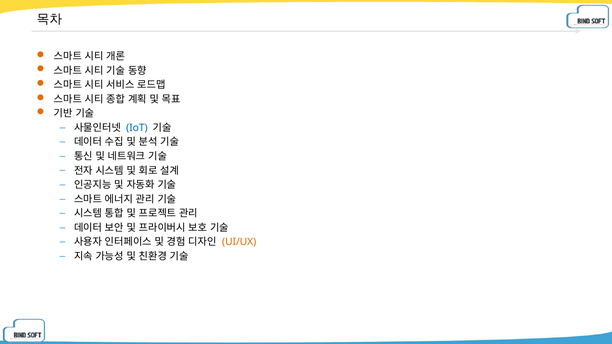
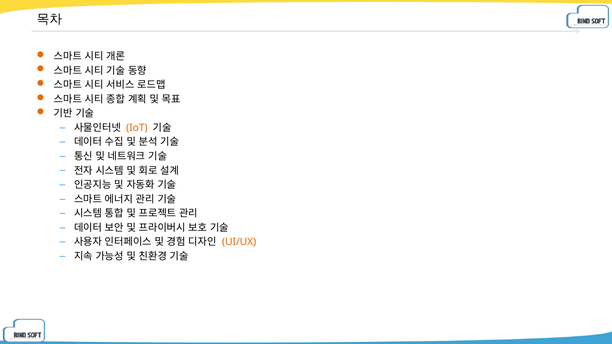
IoT colour: blue -> orange
